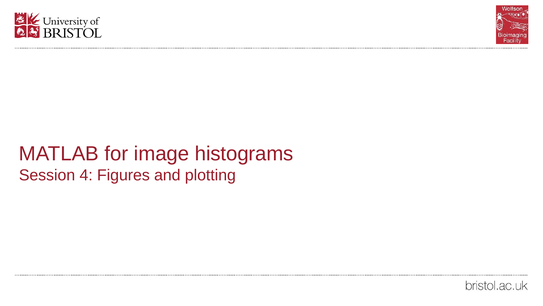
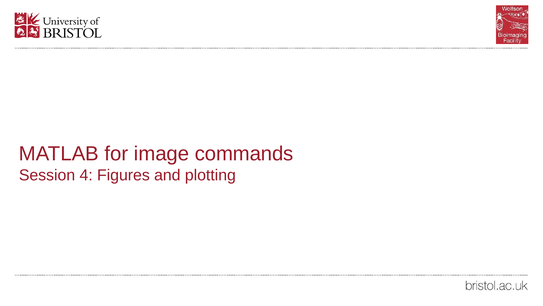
histograms: histograms -> commands
